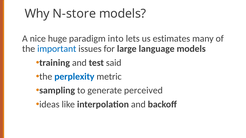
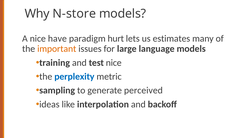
huge: huge -> have
into: into -> hurt
important colour: blue -> orange
test said: said -> nice
